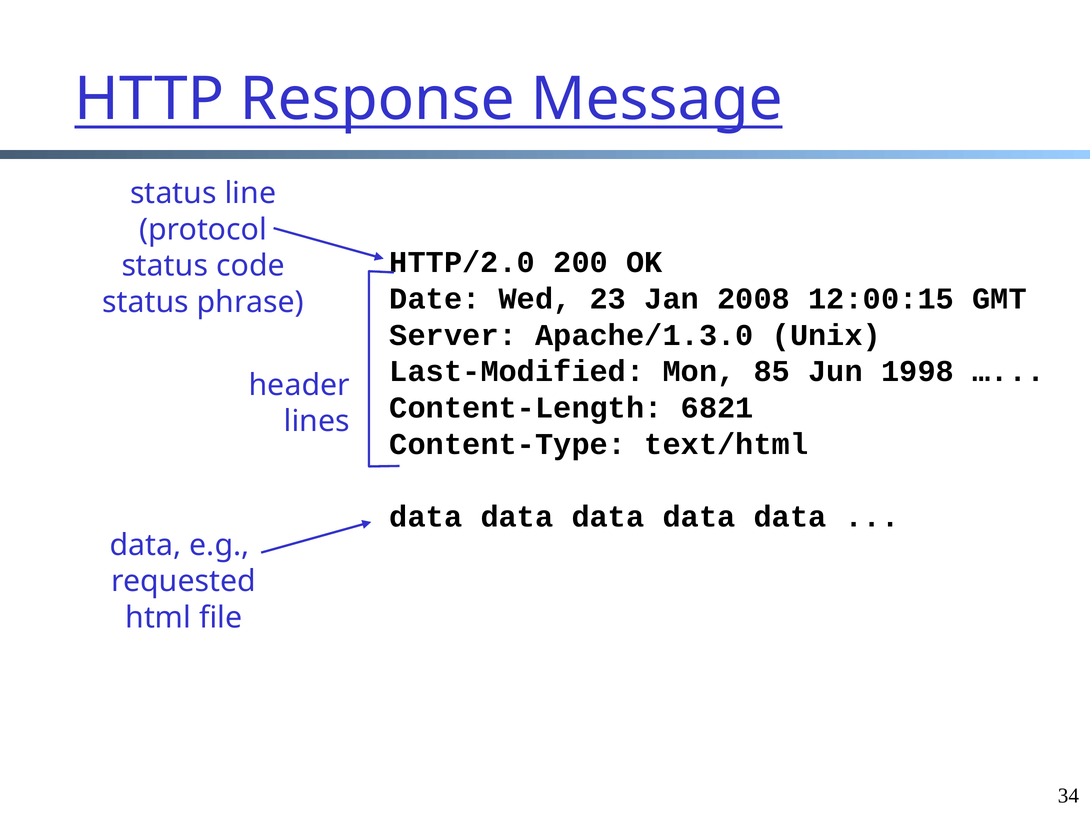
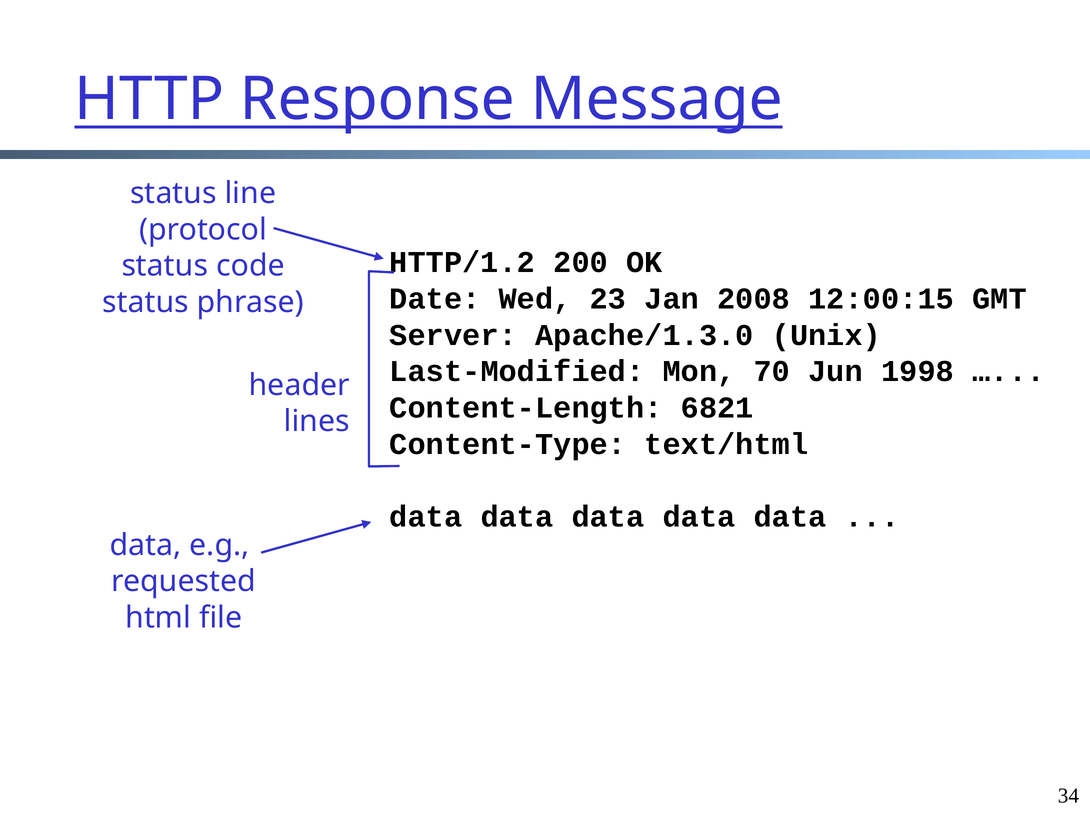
HTTP/2.0: HTTP/2.0 -> HTTP/1.2
85: 85 -> 70
